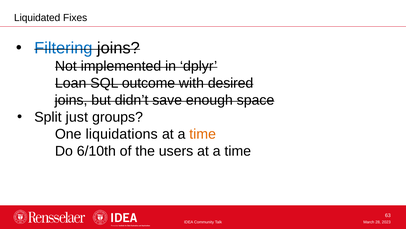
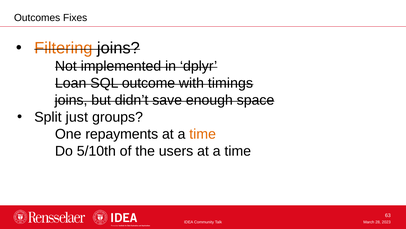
Liquidated: Liquidated -> Outcomes
Filtering colour: blue -> orange
desired: desired -> timings
liquidations: liquidations -> repayments
6/10th: 6/10th -> 5/10th
